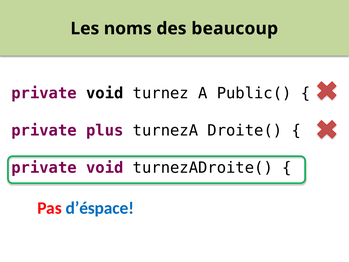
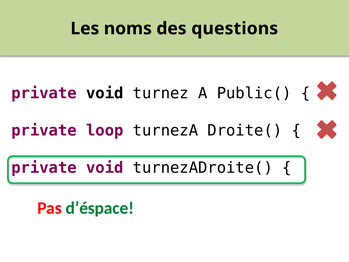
beaucoup: beaucoup -> questions
plus: plus -> loop
d’éspace colour: blue -> green
